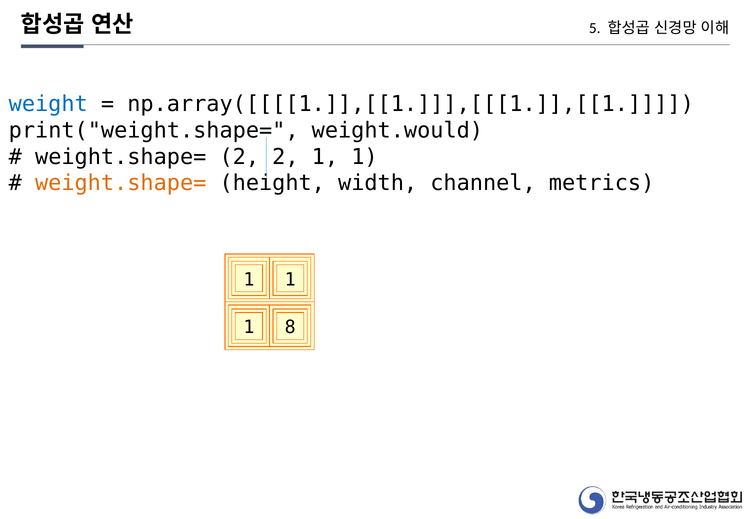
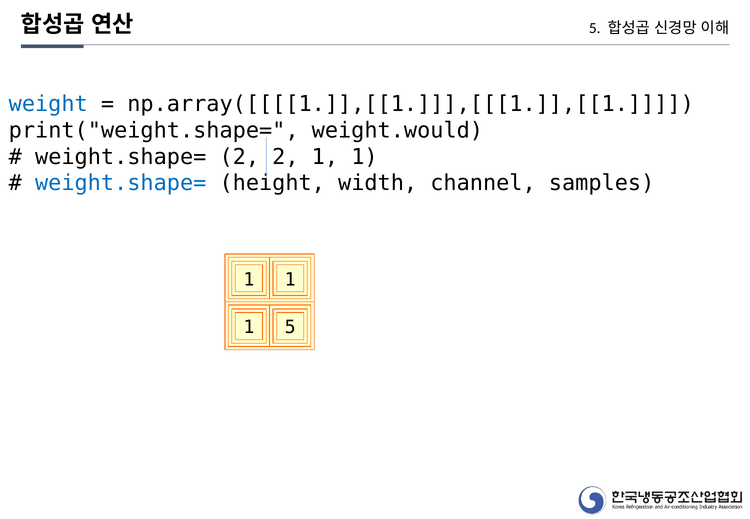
weight.shape= at (121, 183) colour: orange -> blue
metrics: metrics -> samples
1 8: 8 -> 5
